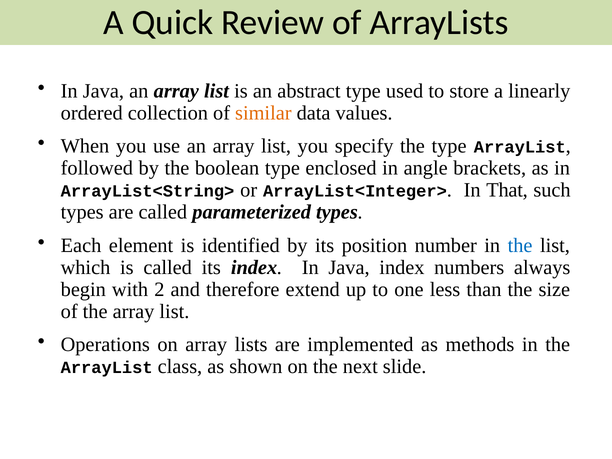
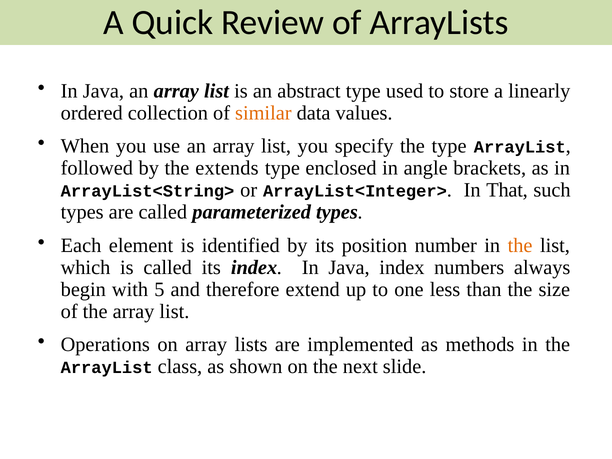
boolean: boolean -> extends
the at (520, 245) colour: blue -> orange
2: 2 -> 5
